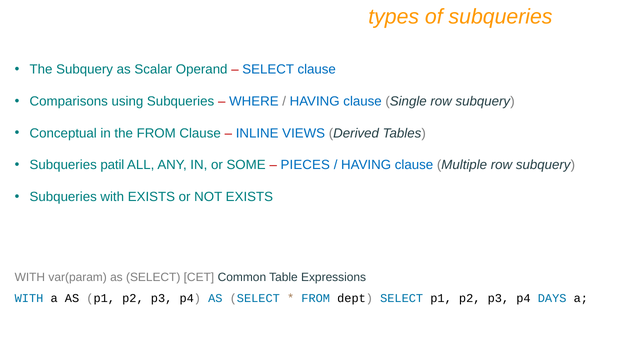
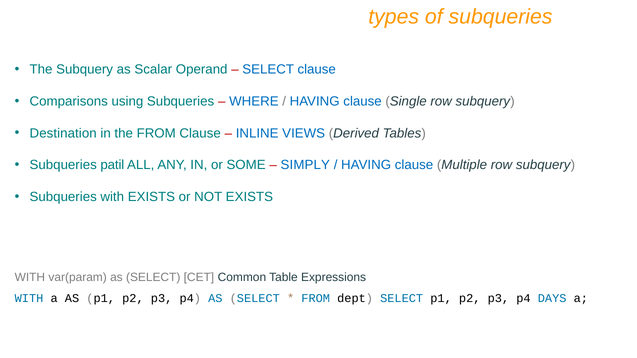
Conceptual: Conceptual -> Destination
PIECES: PIECES -> SIMPLY
